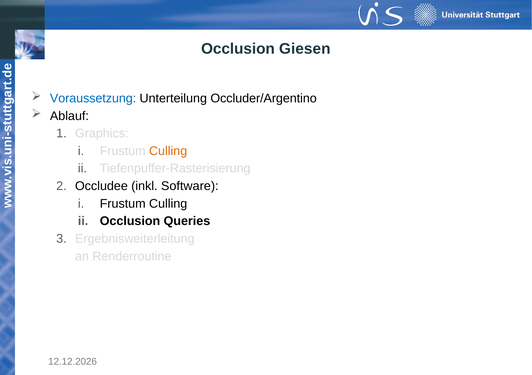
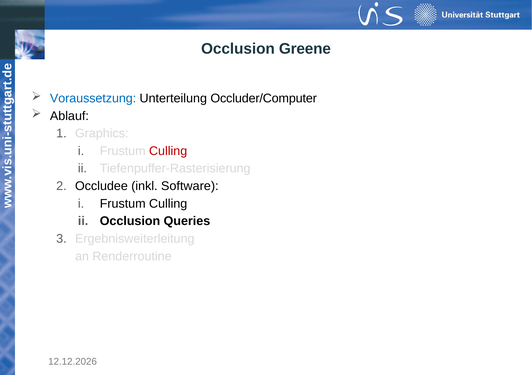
Giesen: Giesen -> Greene
Occluder/Argentino: Occluder/Argentino -> Occluder/Computer
Culling at (168, 151) colour: orange -> red
